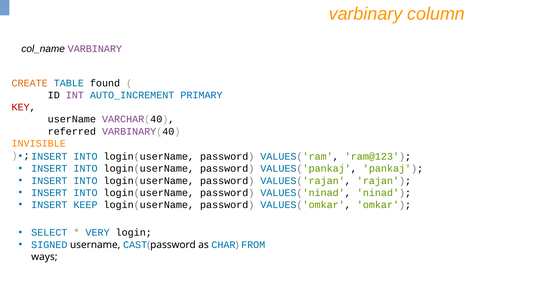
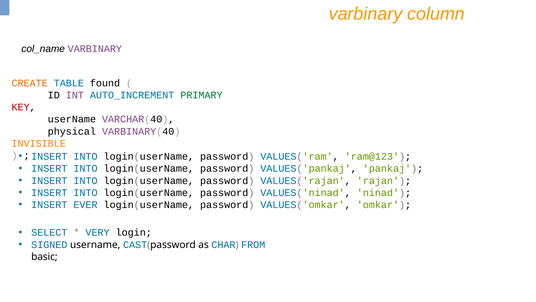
PRIMARY colour: blue -> green
referred: referred -> physical
KEEP: KEEP -> EVER
ways: ways -> basic
